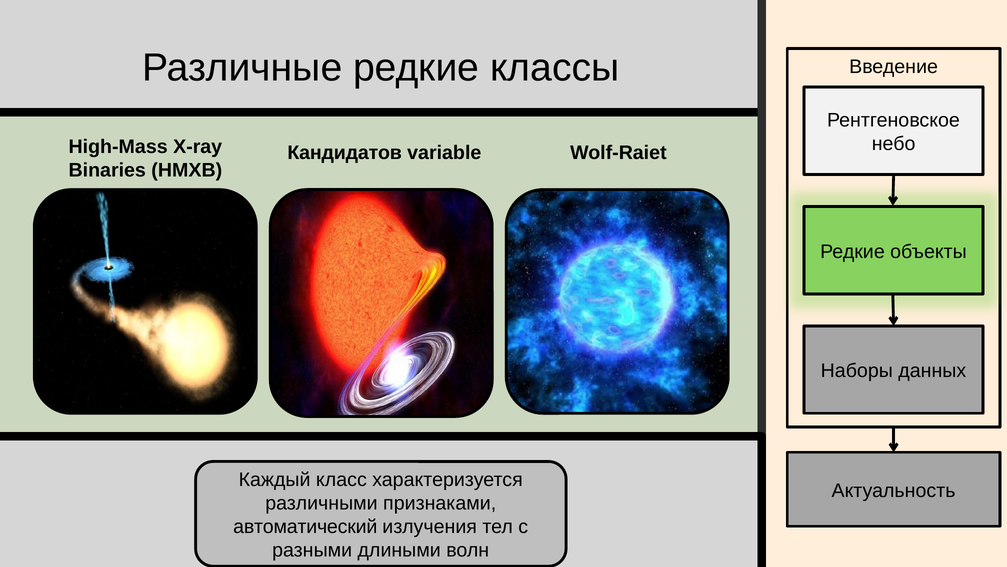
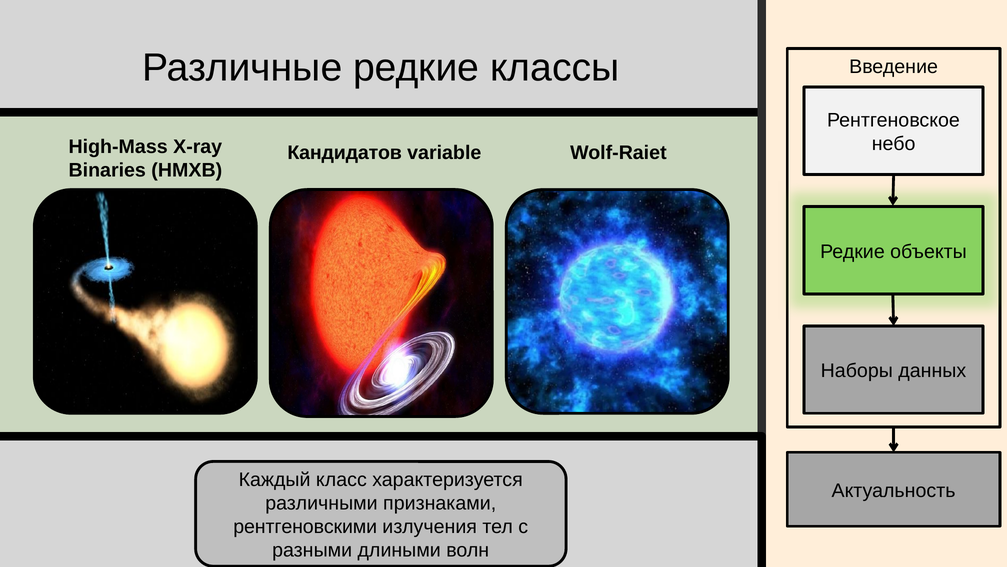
автоматический: автоматический -> рентгеновскими
